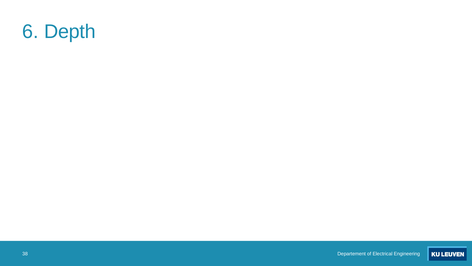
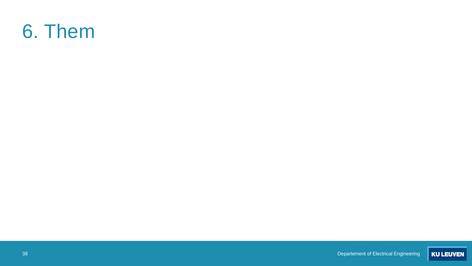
Depth: Depth -> Them
